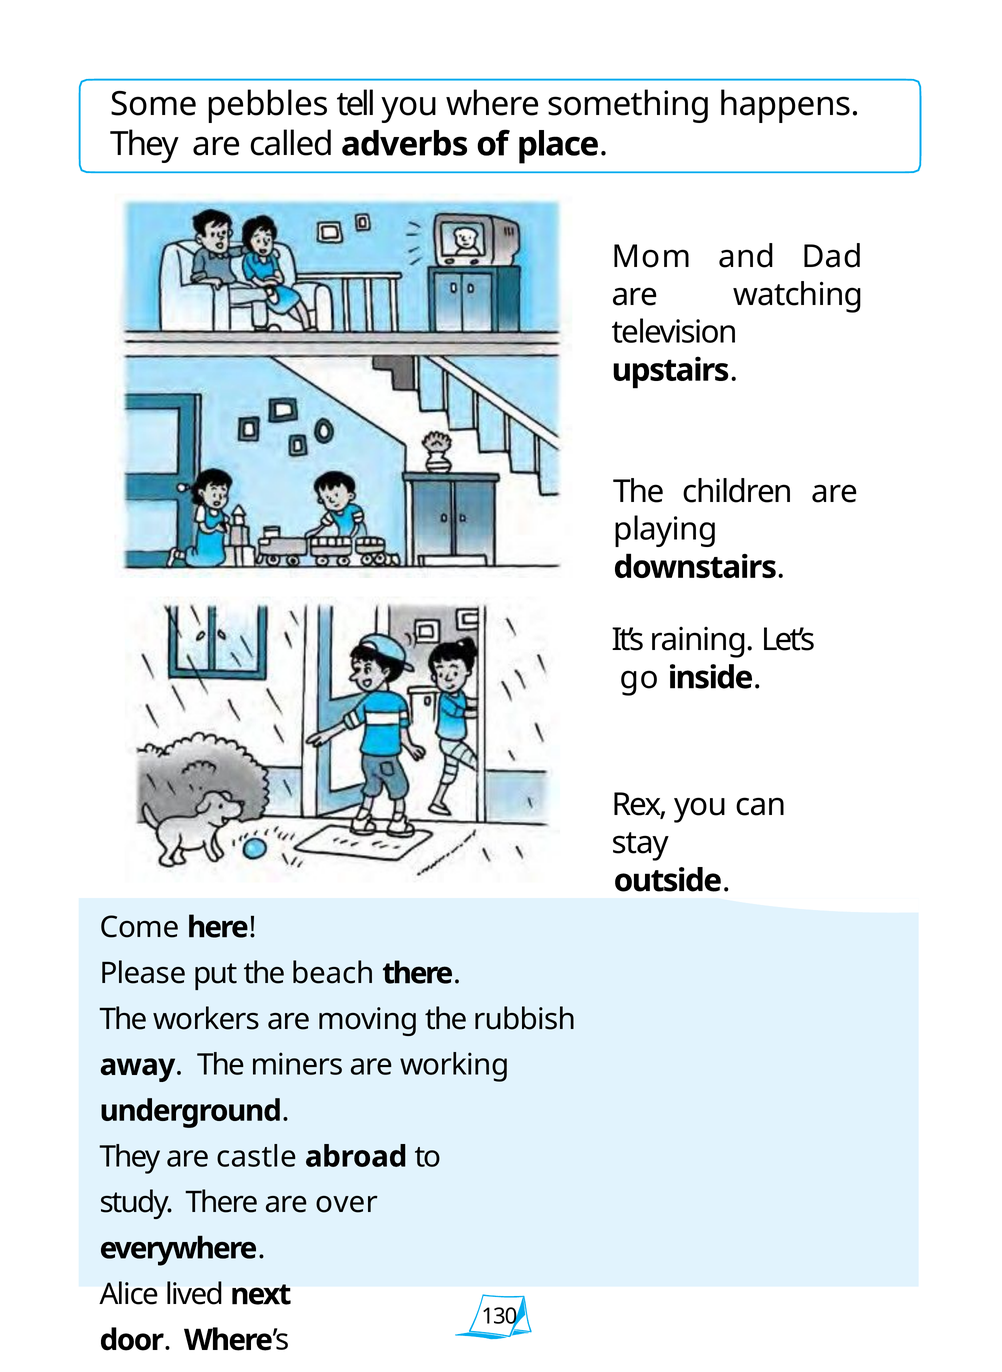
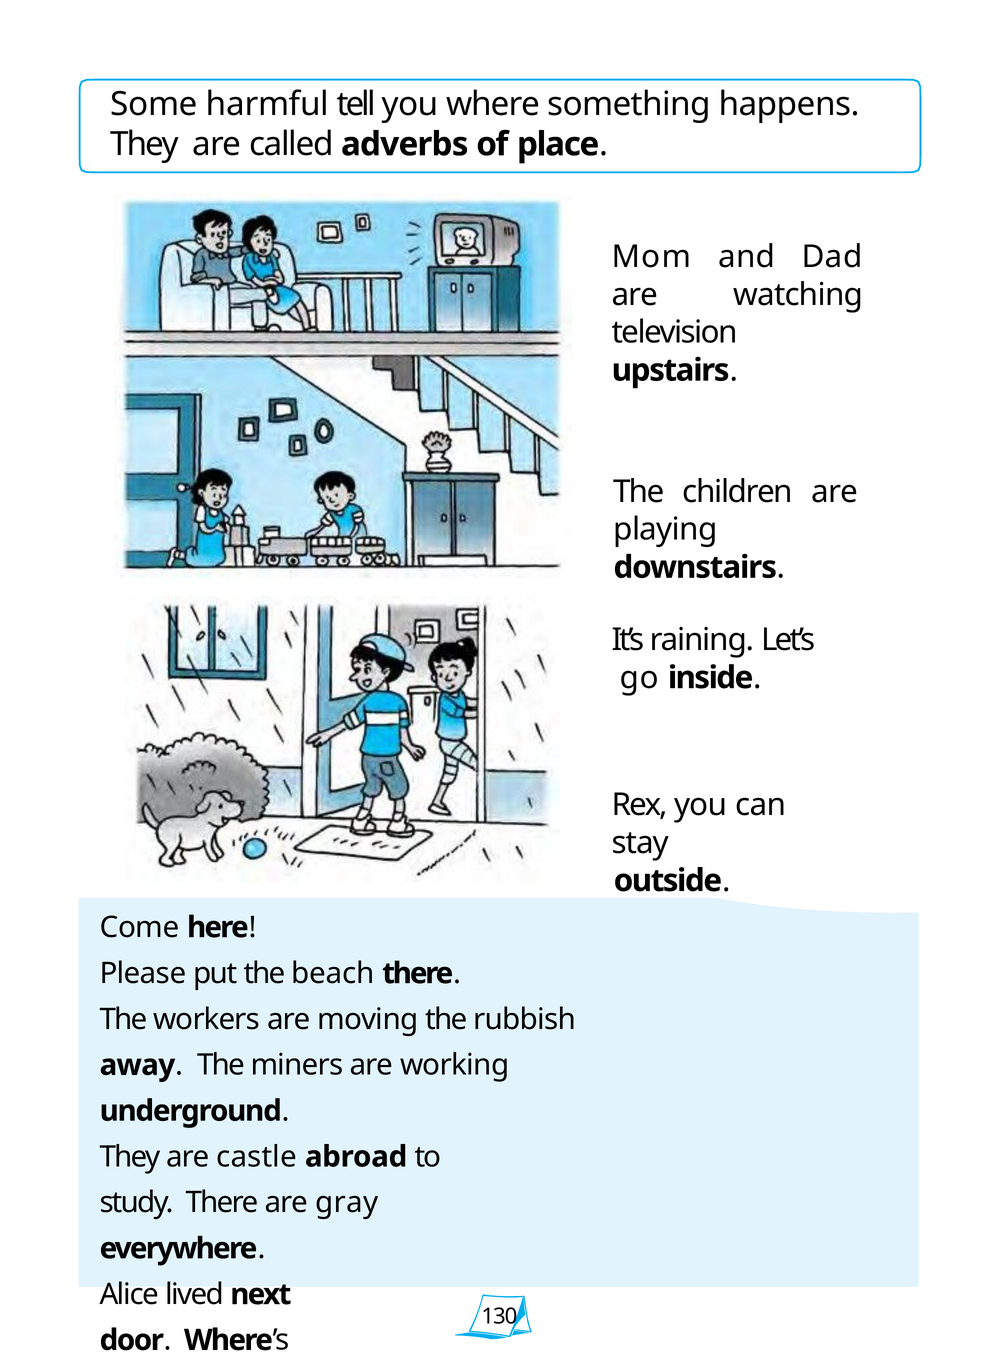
pebbles: pebbles -> harmful
over: over -> gray
